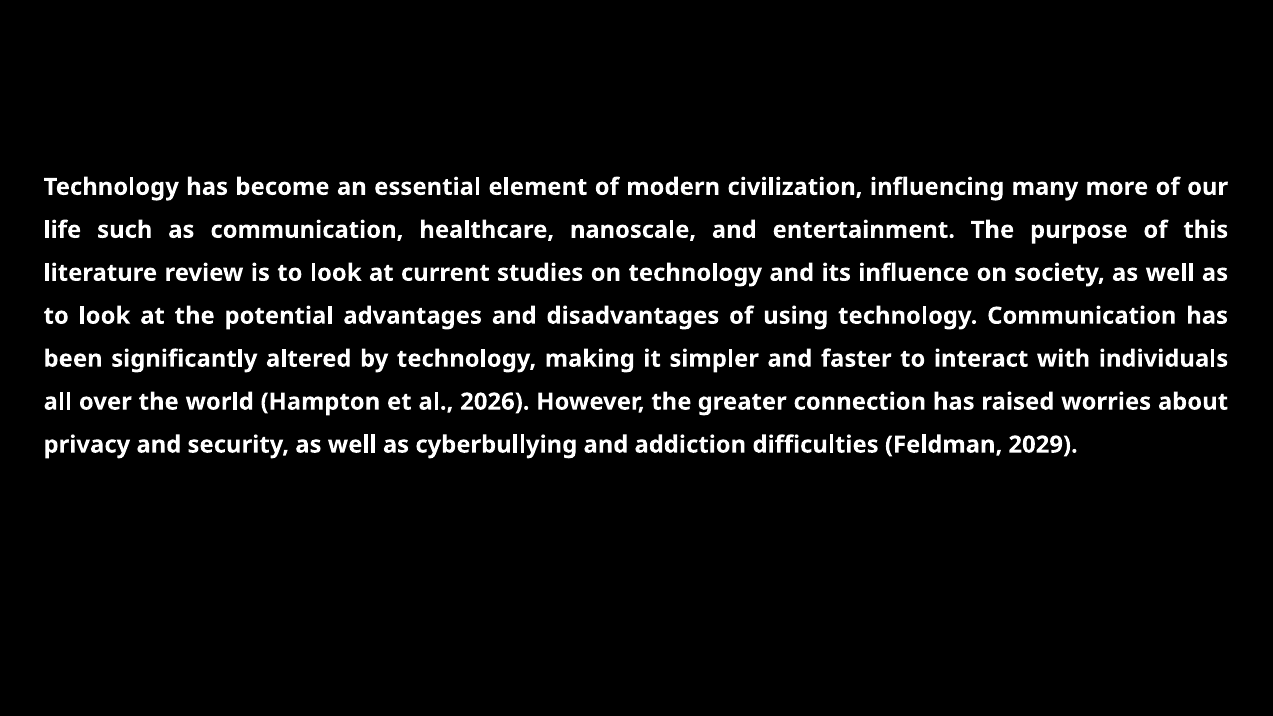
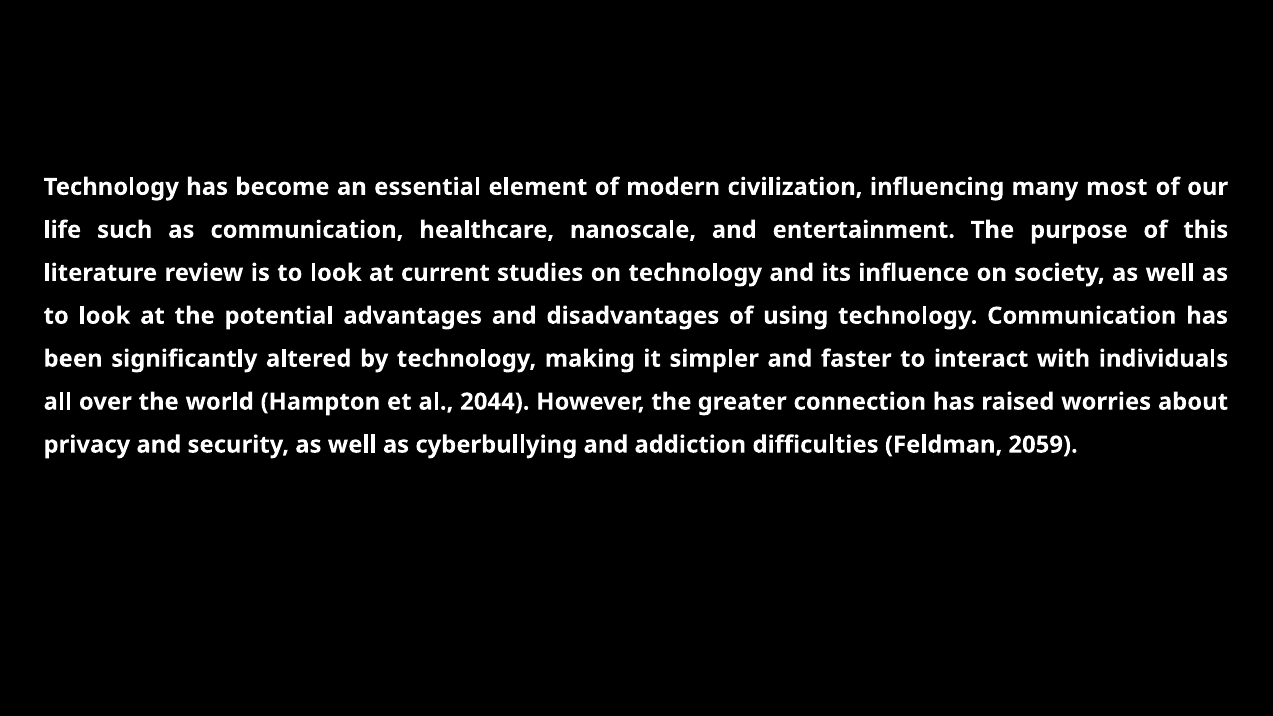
more: more -> most
2026: 2026 -> 2044
2029: 2029 -> 2059
